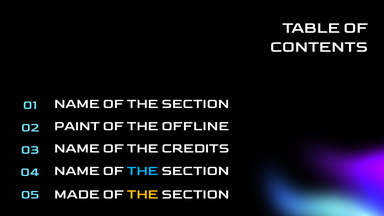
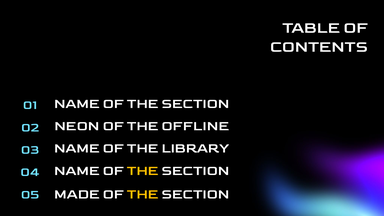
PAINT: PAINT -> NEON
CREDITS: CREDITS -> LIBRARY
THE at (143, 170) colour: light blue -> yellow
